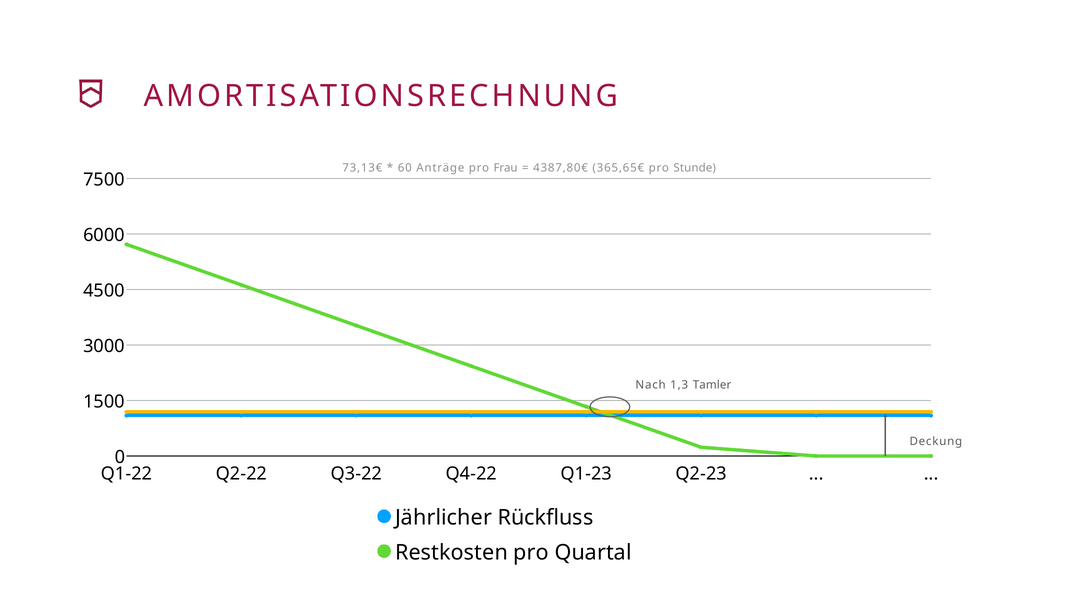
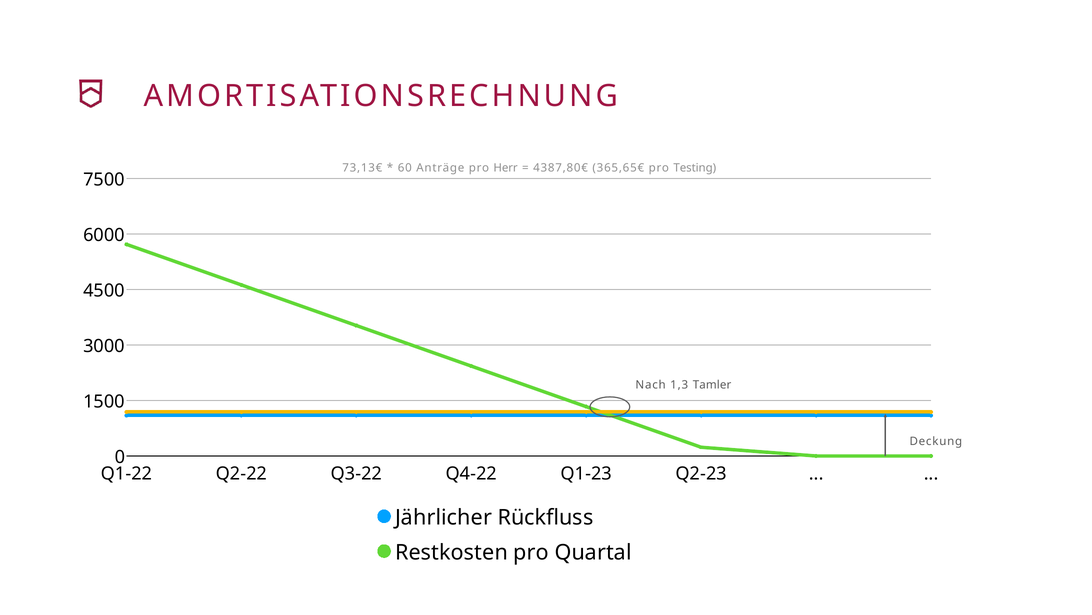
Frau: Frau -> Herr
Stunde: Stunde -> Testing
